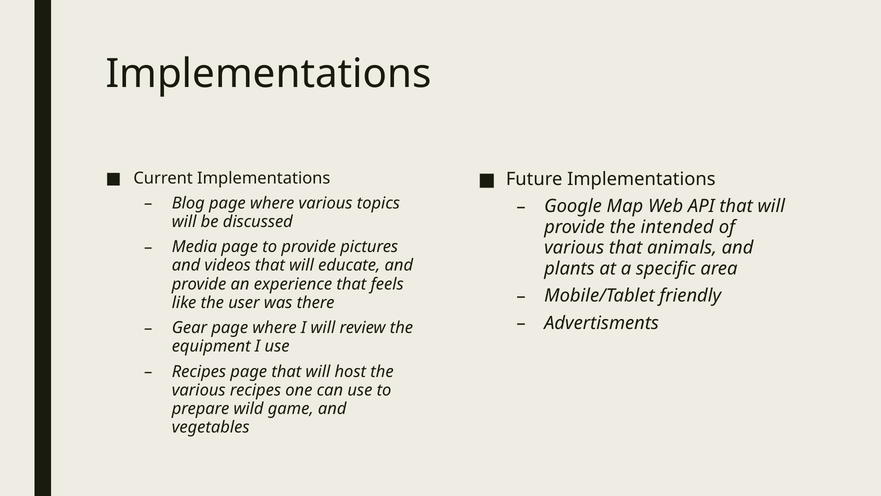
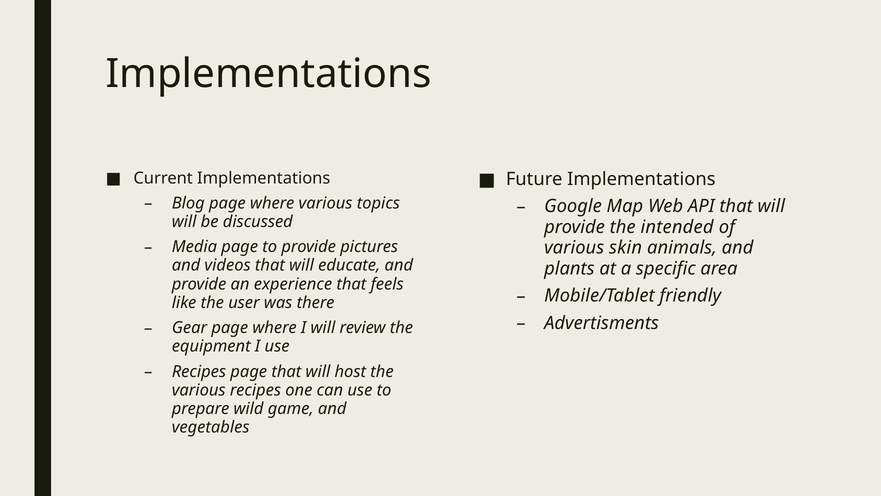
various that: that -> skin
